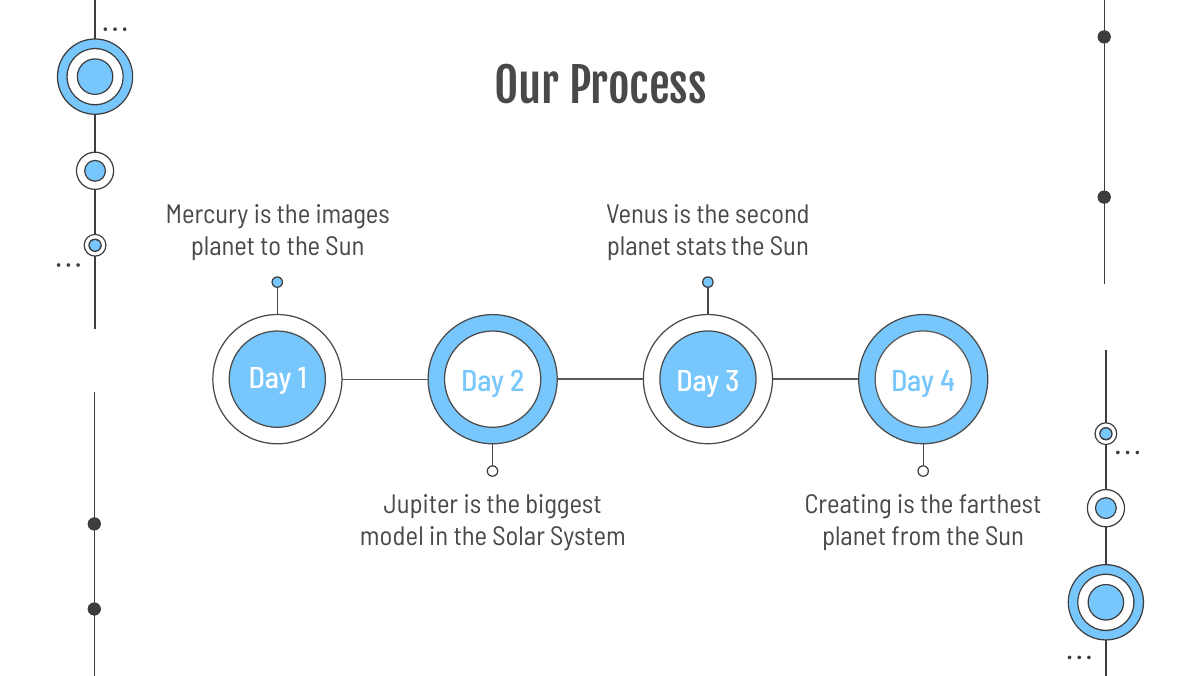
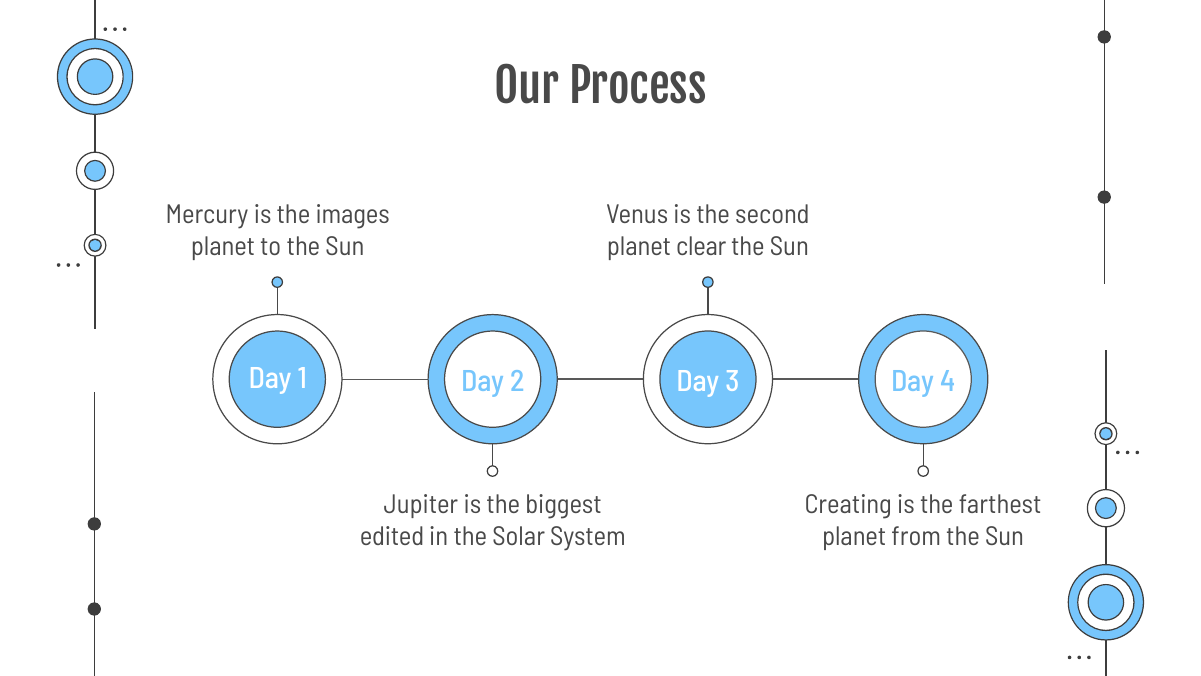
stats: stats -> clear
model: model -> edited
